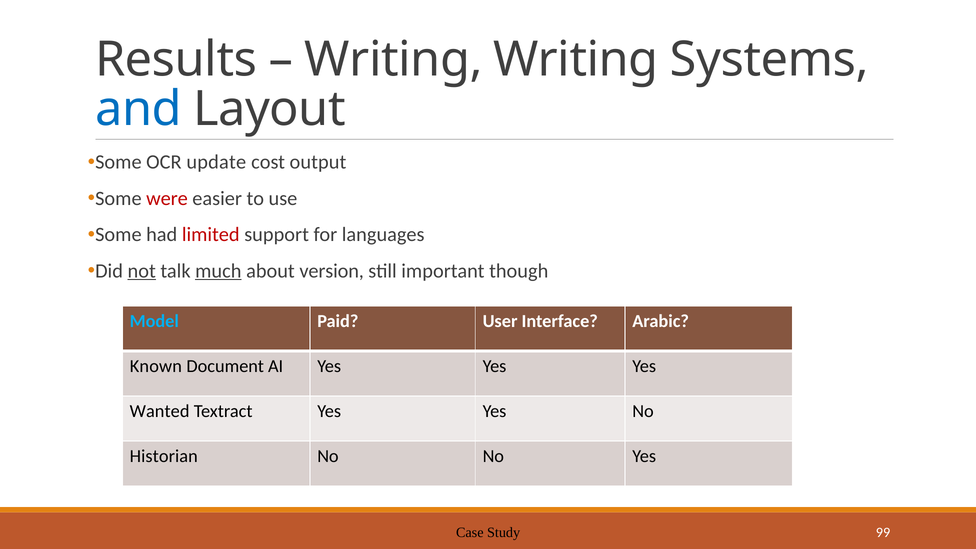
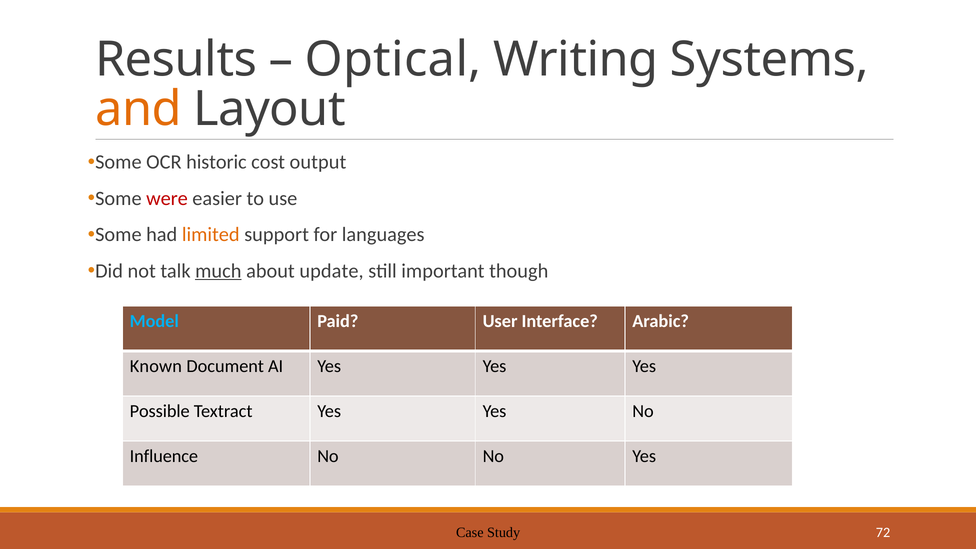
Writing at (394, 60): Writing -> Optical
and colour: blue -> orange
update: update -> historic
limited colour: red -> orange
not underline: present -> none
version: version -> update
Wanted: Wanted -> Possible
Historian: Historian -> Influence
99: 99 -> 72
